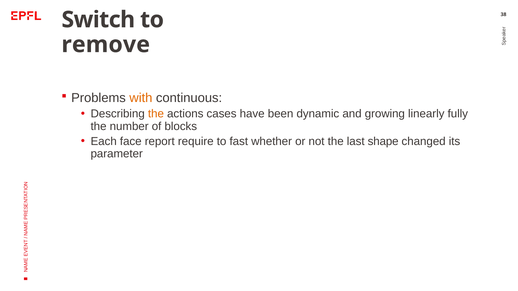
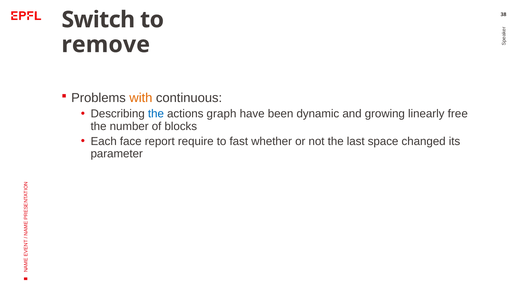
the at (156, 114) colour: orange -> blue
cases: cases -> graph
fully: fully -> free
shape: shape -> space
